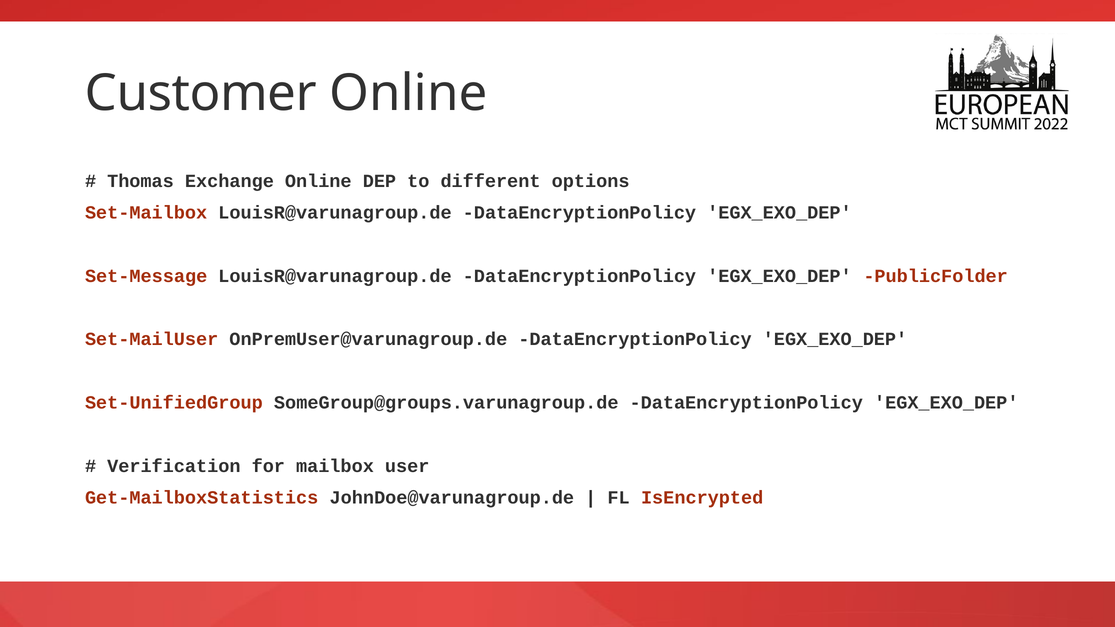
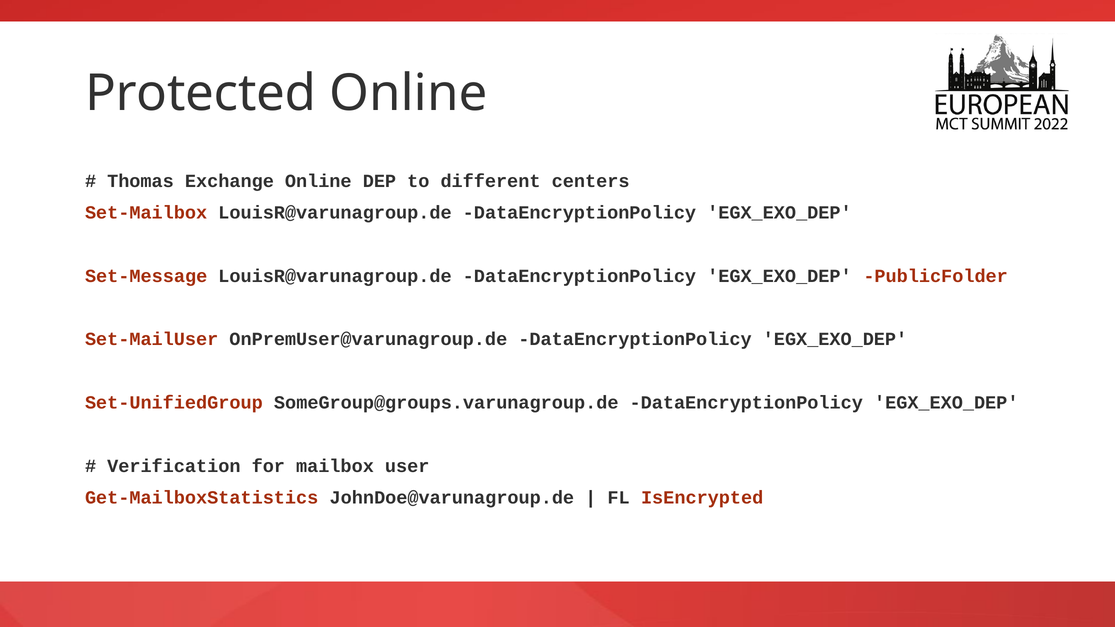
Customer: Customer -> Protected
options: options -> centers
